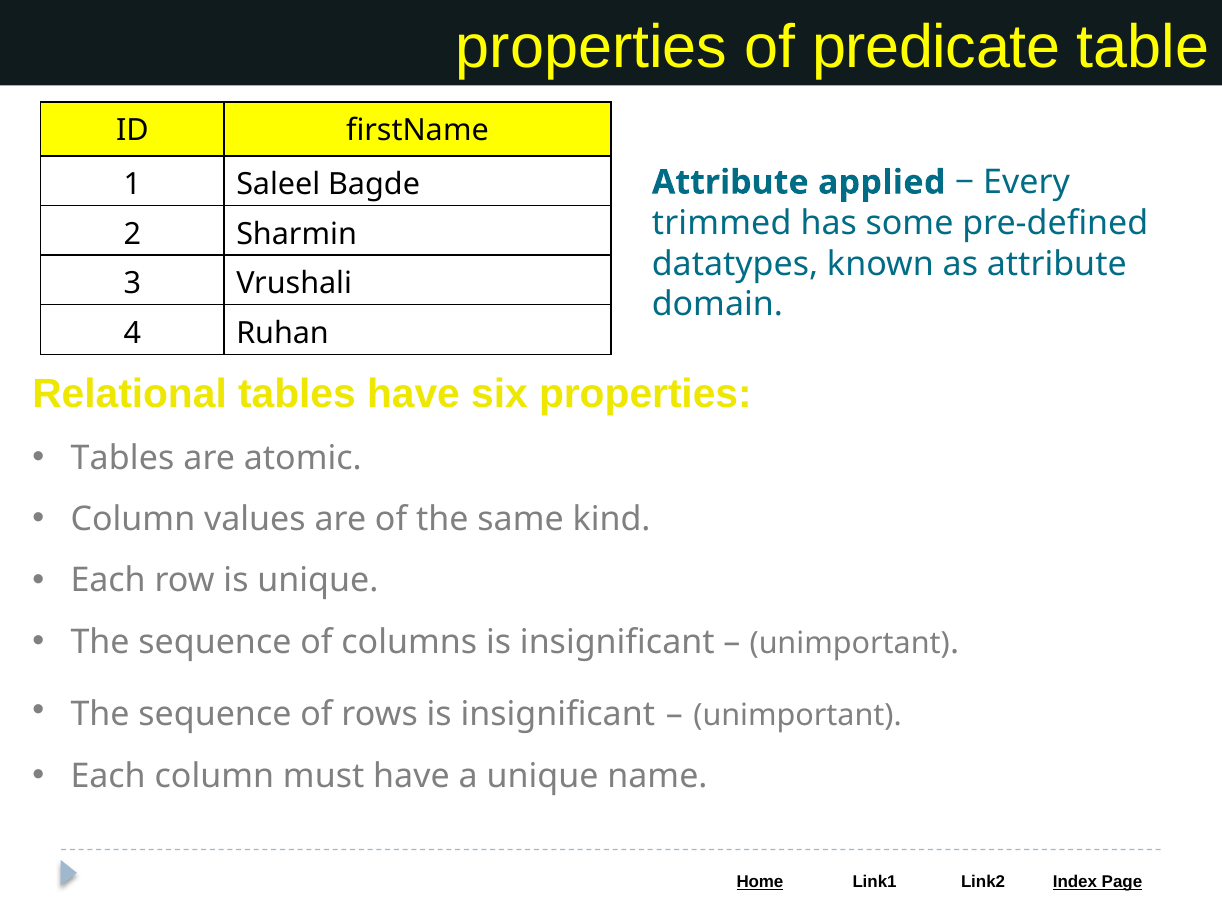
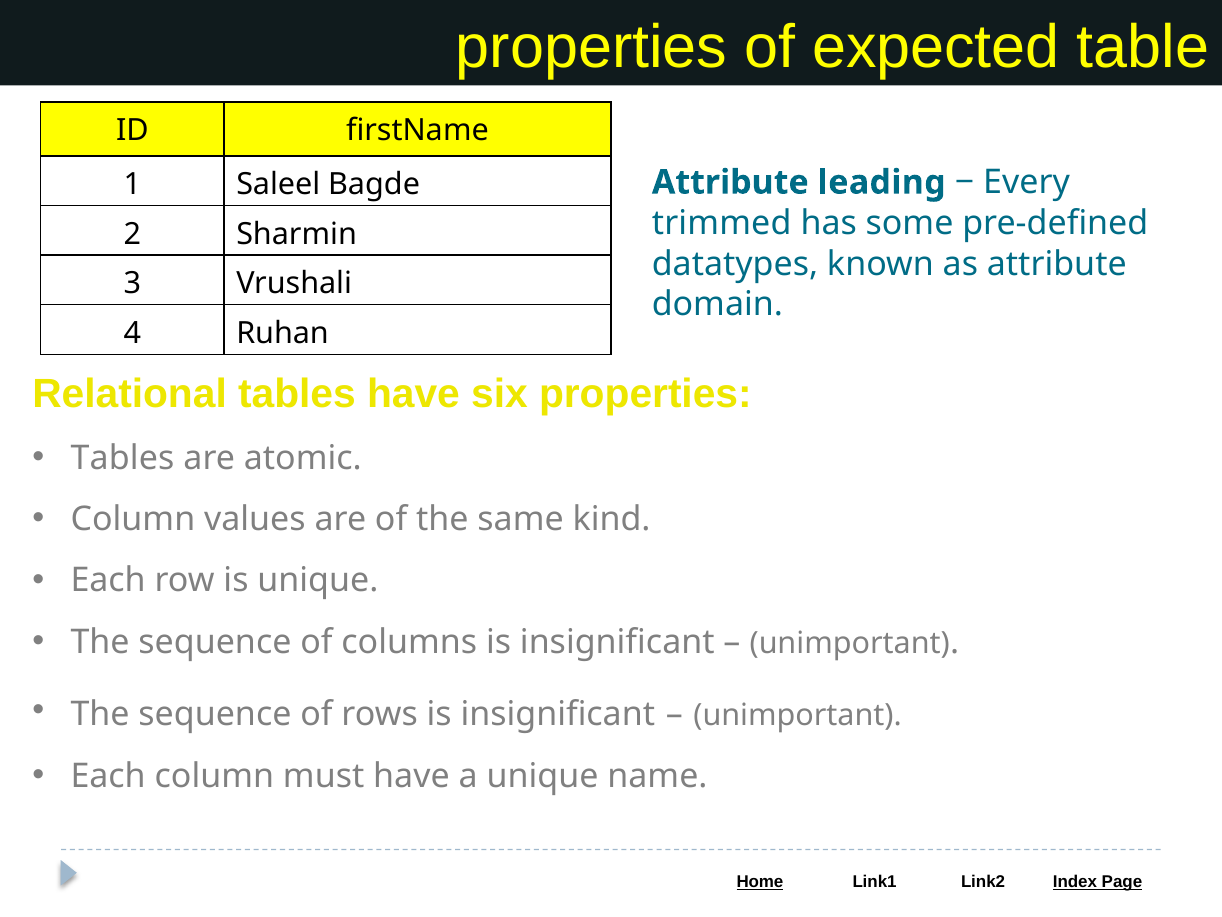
predicate: predicate -> expected
applied: applied -> leading
